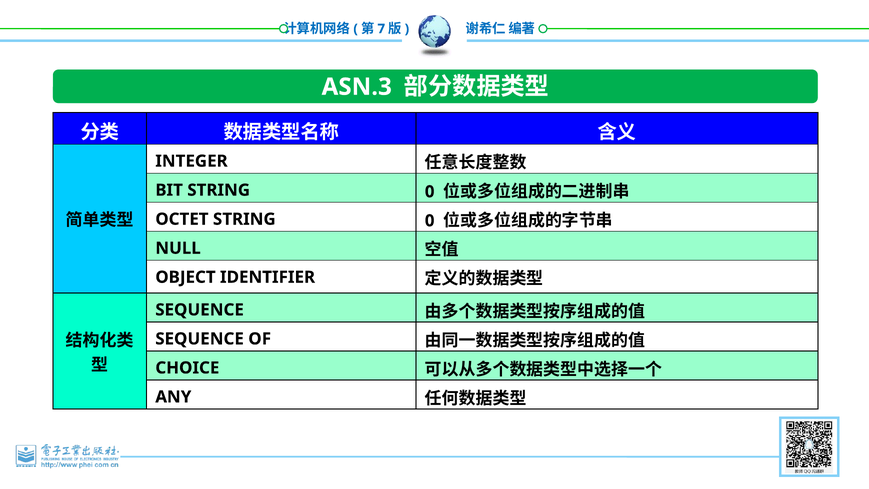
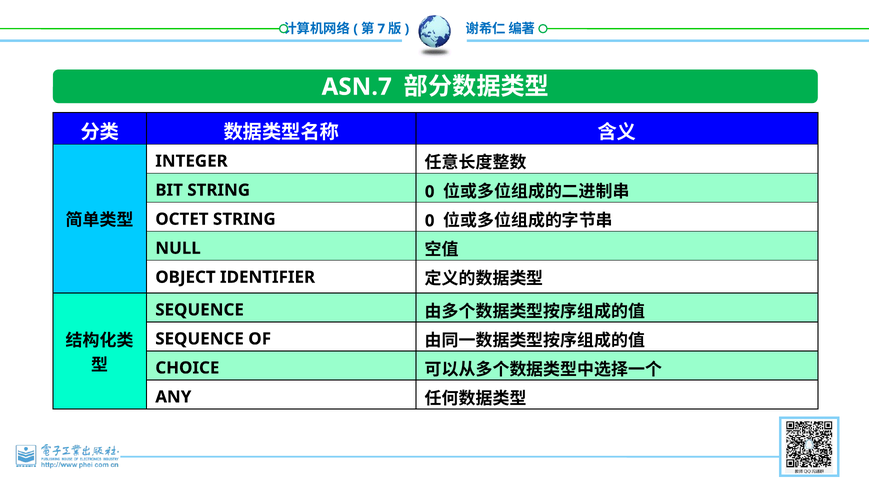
ASN.3: ASN.3 -> ASN.7
